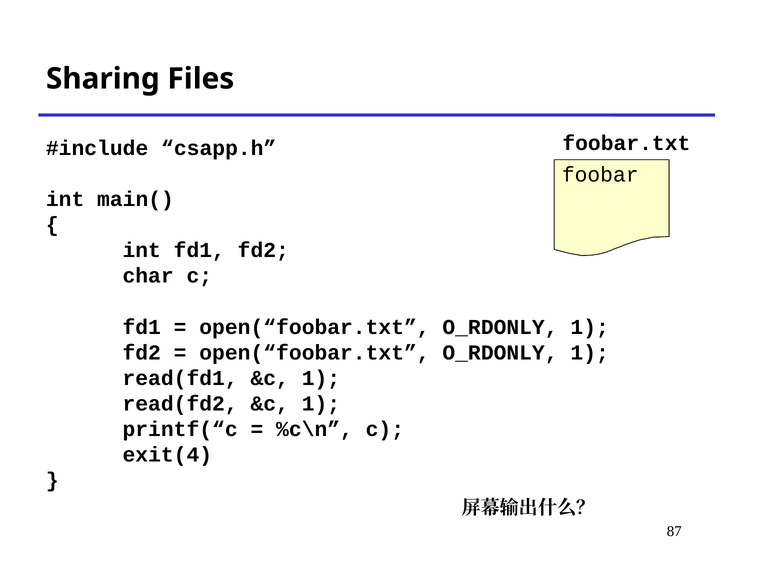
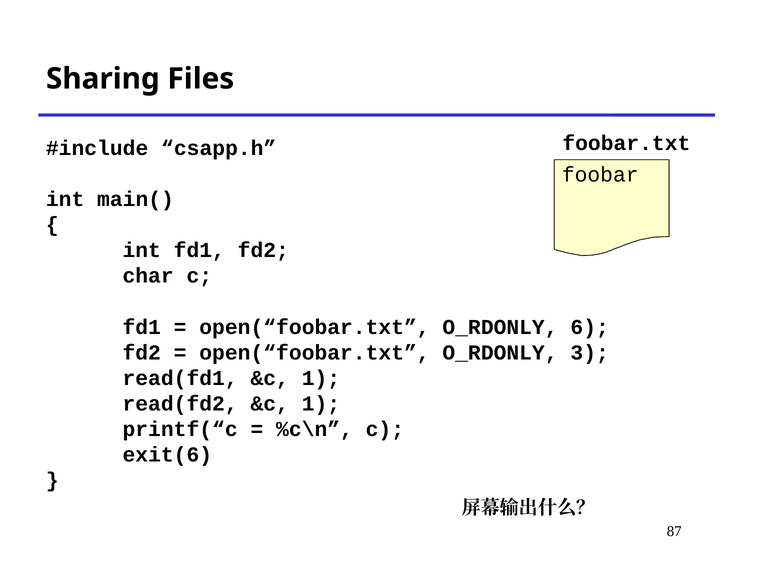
1 at (590, 327): 1 -> 6
1 at (590, 352): 1 -> 3
exit(4: exit(4 -> exit(6
